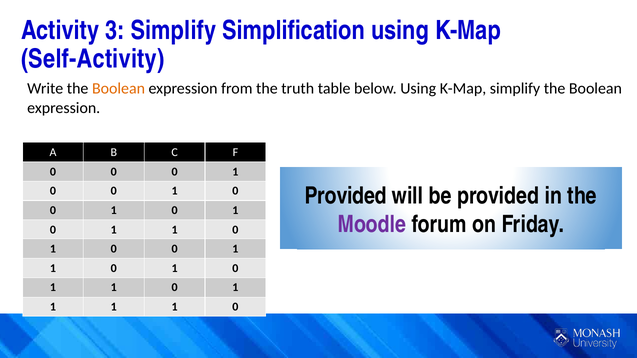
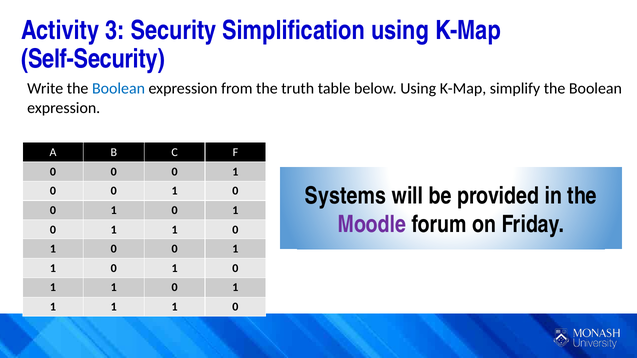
3 Simplify: Simplify -> Security
Self-Activity: Self-Activity -> Self-Security
Boolean at (119, 89) colour: orange -> blue
Provided at (346, 196): Provided -> Systems
